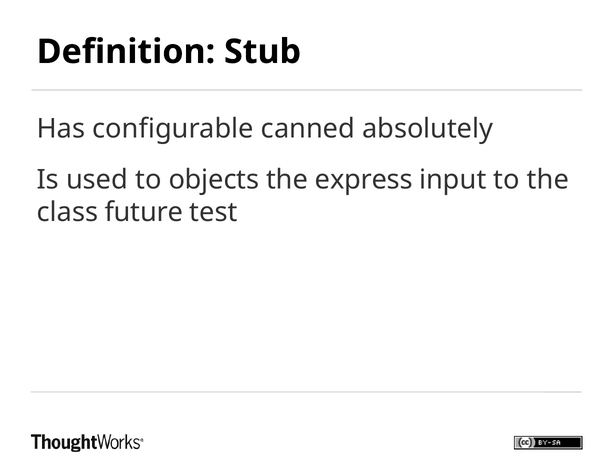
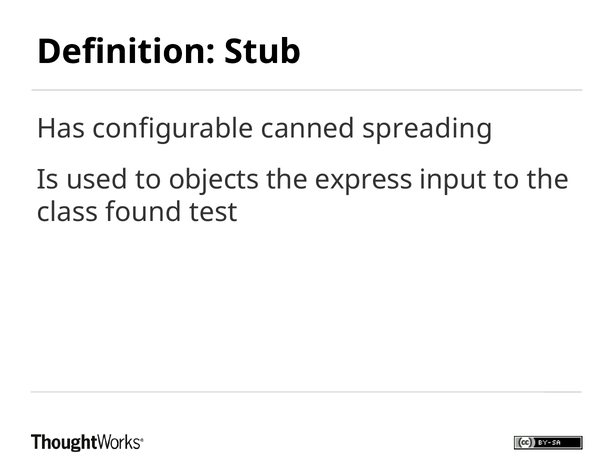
absolutely: absolutely -> spreading
future: future -> found
